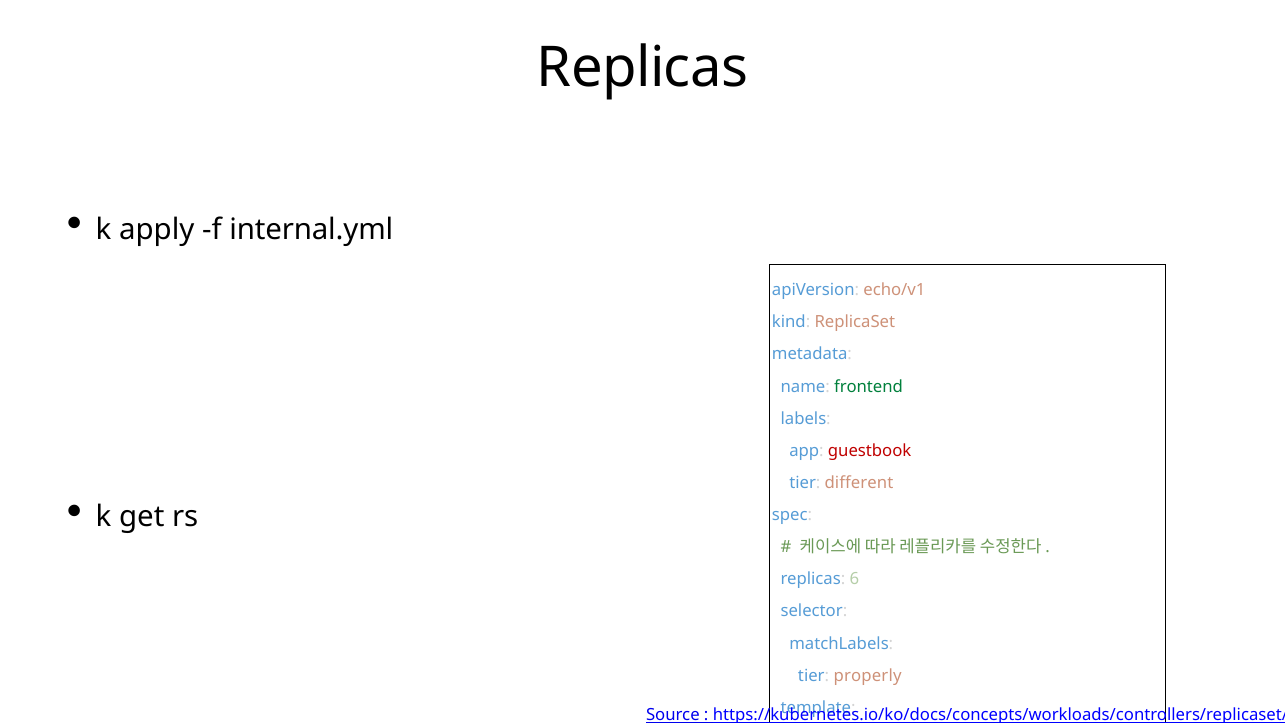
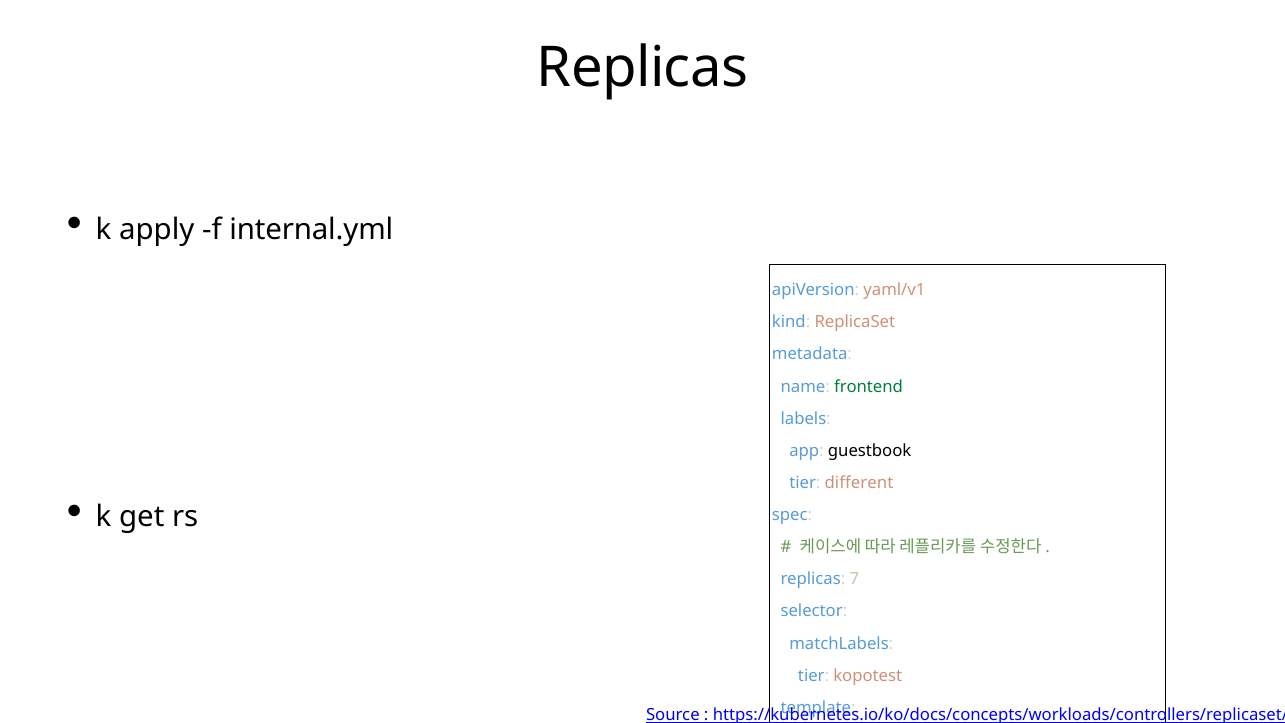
echo/v1: echo/v1 -> yaml/v1
guestbook colour: red -> black
6: 6 -> 7
properly: properly -> kopotest
